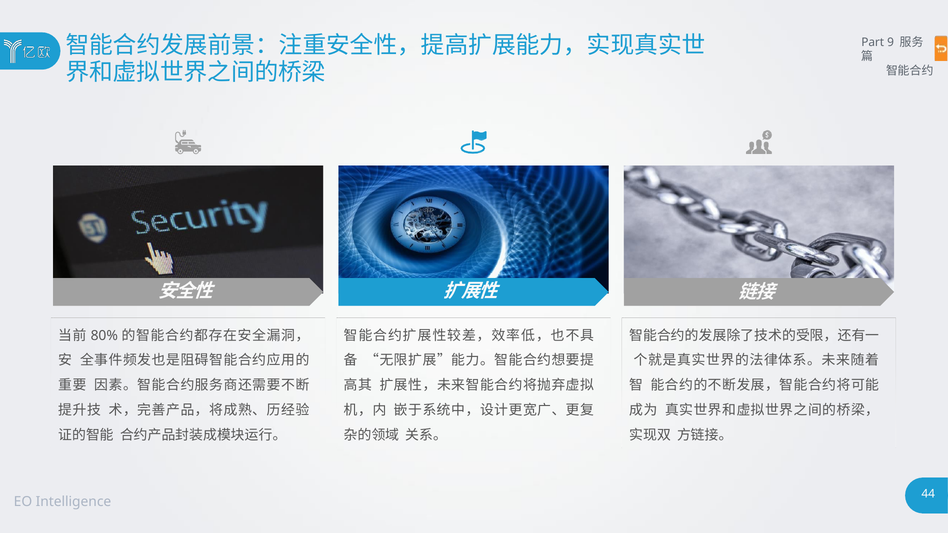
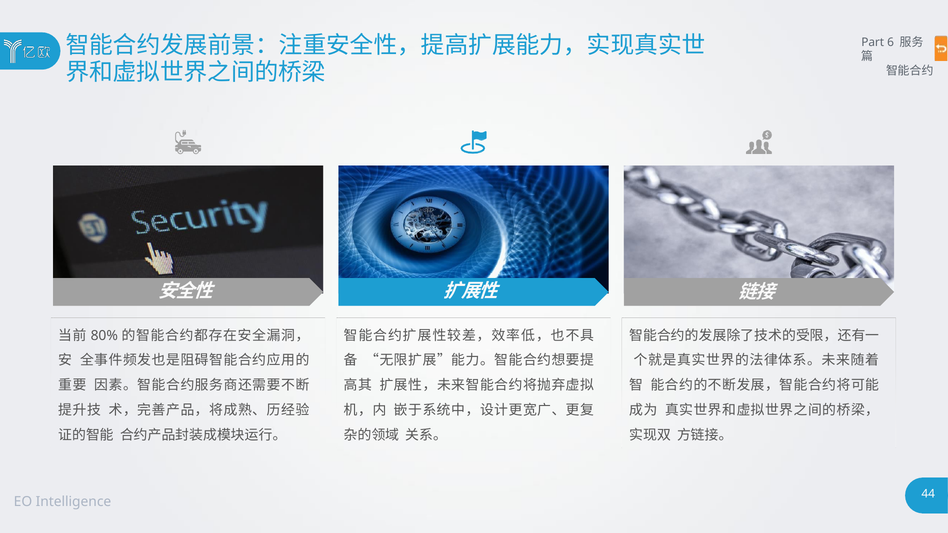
9: 9 -> 6
